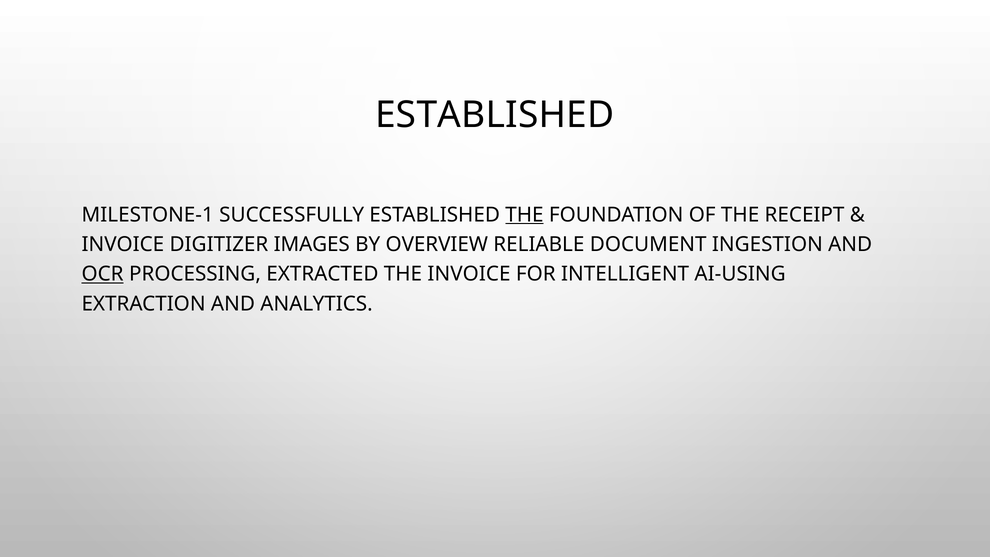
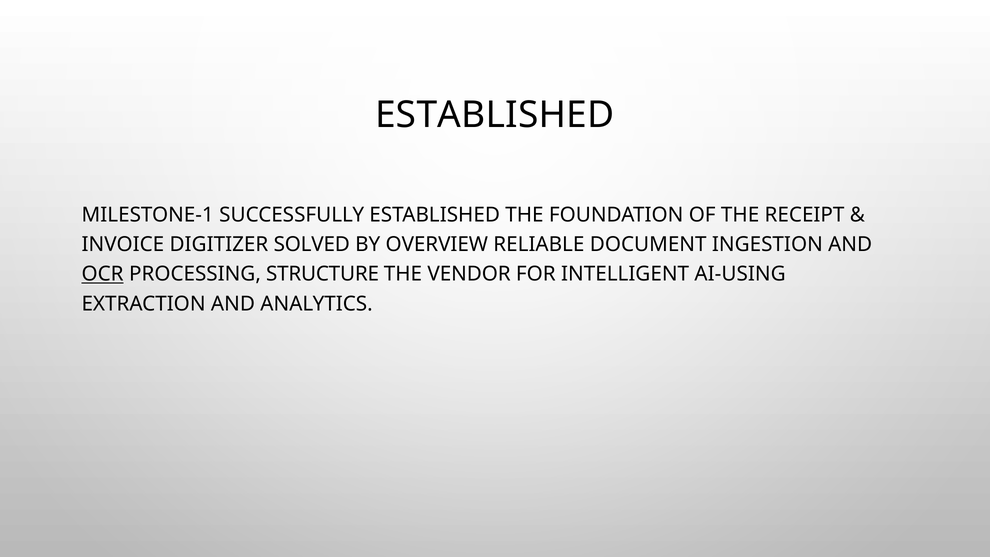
THE at (524, 215) underline: present -> none
IMAGES: IMAGES -> SOLVED
EXTRACTED: EXTRACTED -> STRUCTURE
THE INVOICE: INVOICE -> VENDOR
